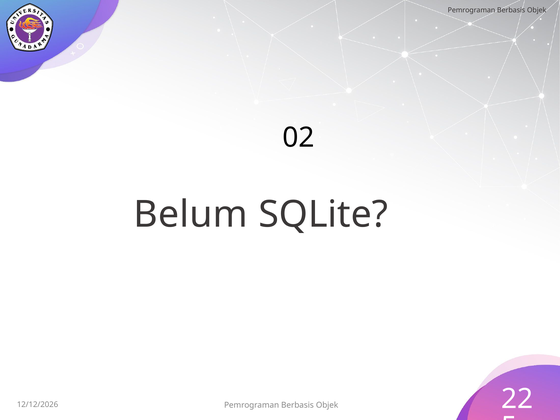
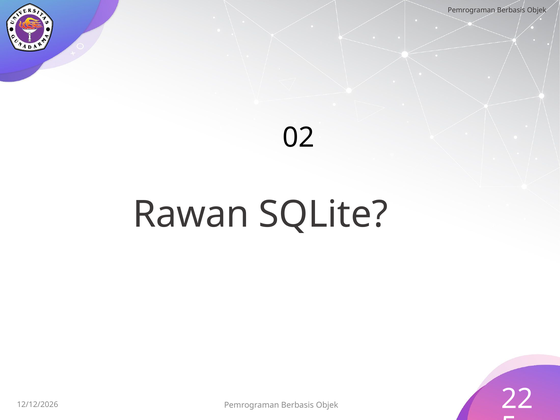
Belum: Belum -> Rawan
